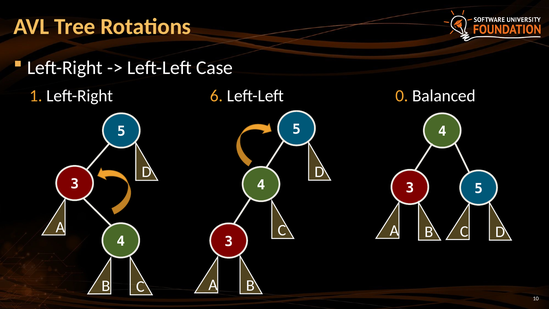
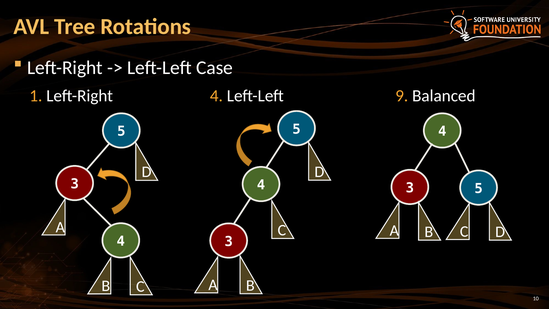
Left-Right 6: 6 -> 4
0: 0 -> 9
